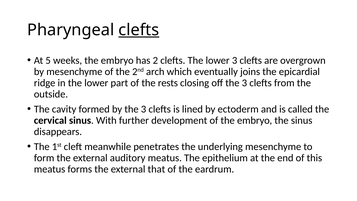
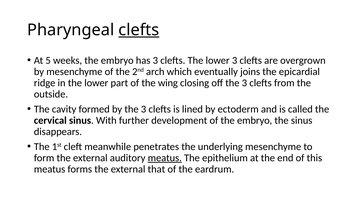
has 2: 2 -> 3
rests: rests -> wing
meatus at (165, 158) underline: none -> present
